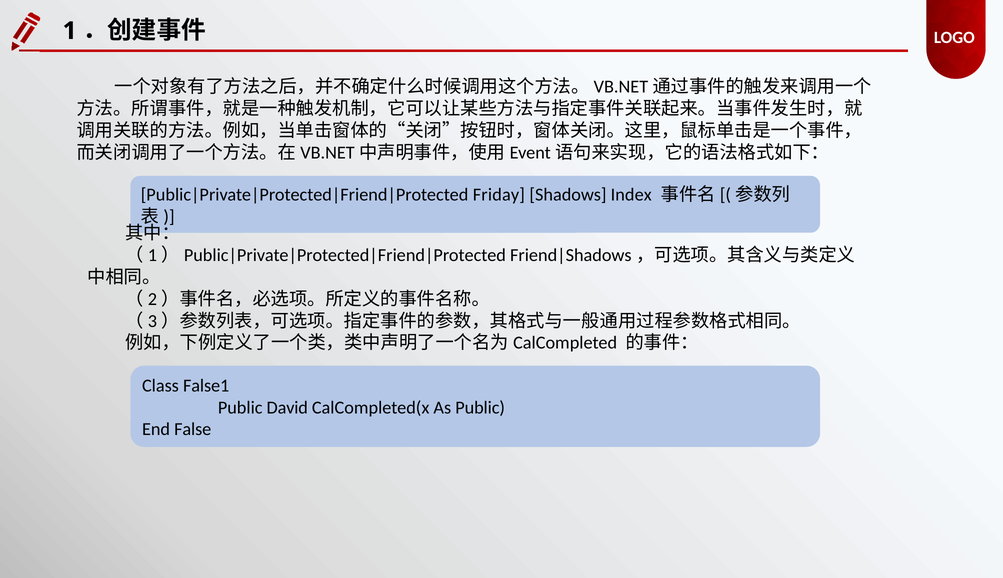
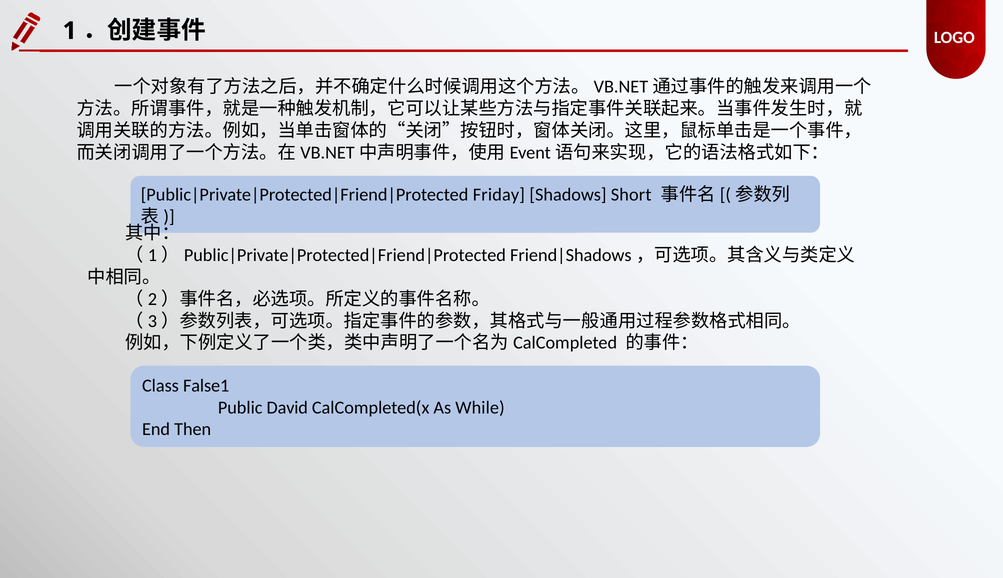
Index: Index -> Short
As Public: Public -> While
False: False -> Then
